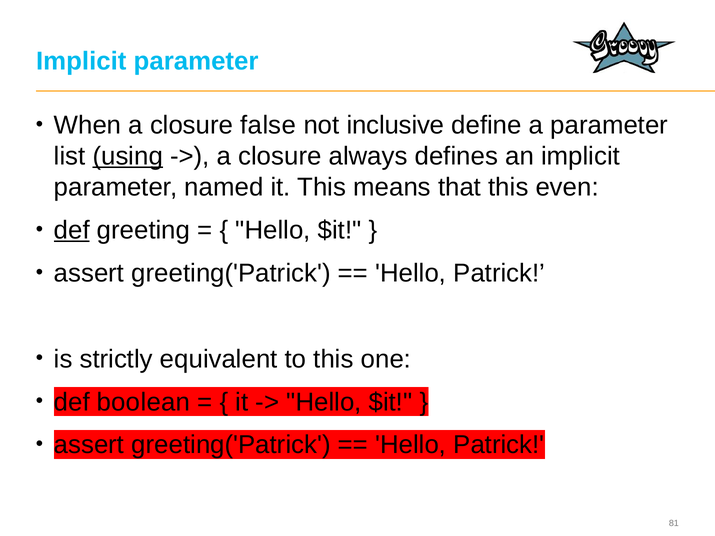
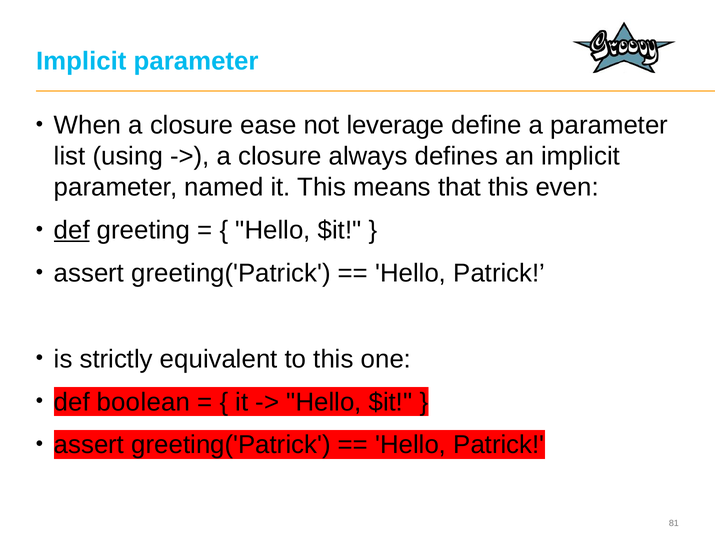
false: false -> ease
inclusive: inclusive -> leverage
using underline: present -> none
